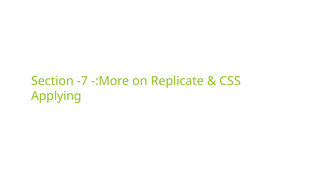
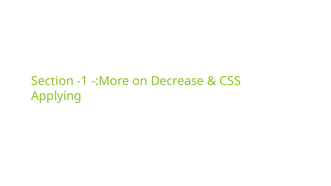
-7: -7 -> -1
Replicate: Replicate -> Decrease
